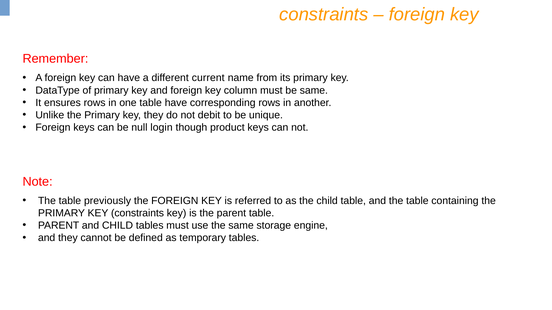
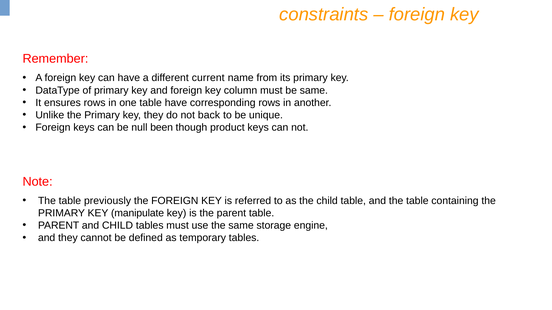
debit: debit -> back
login: login -> been
KEY constraints: constraints -> manipulate
